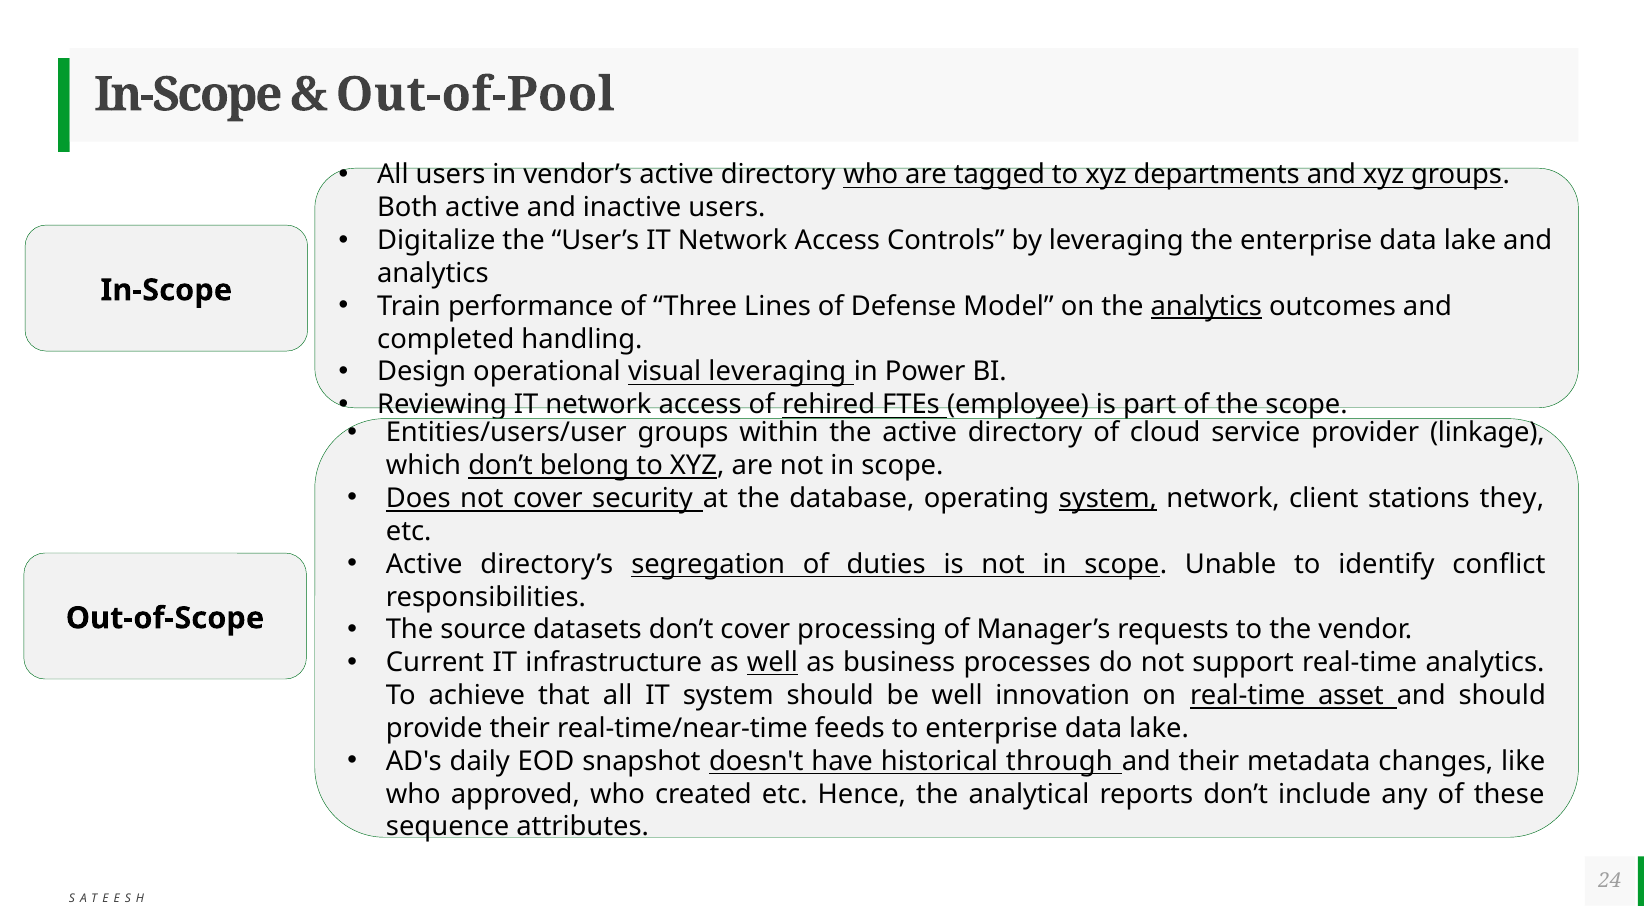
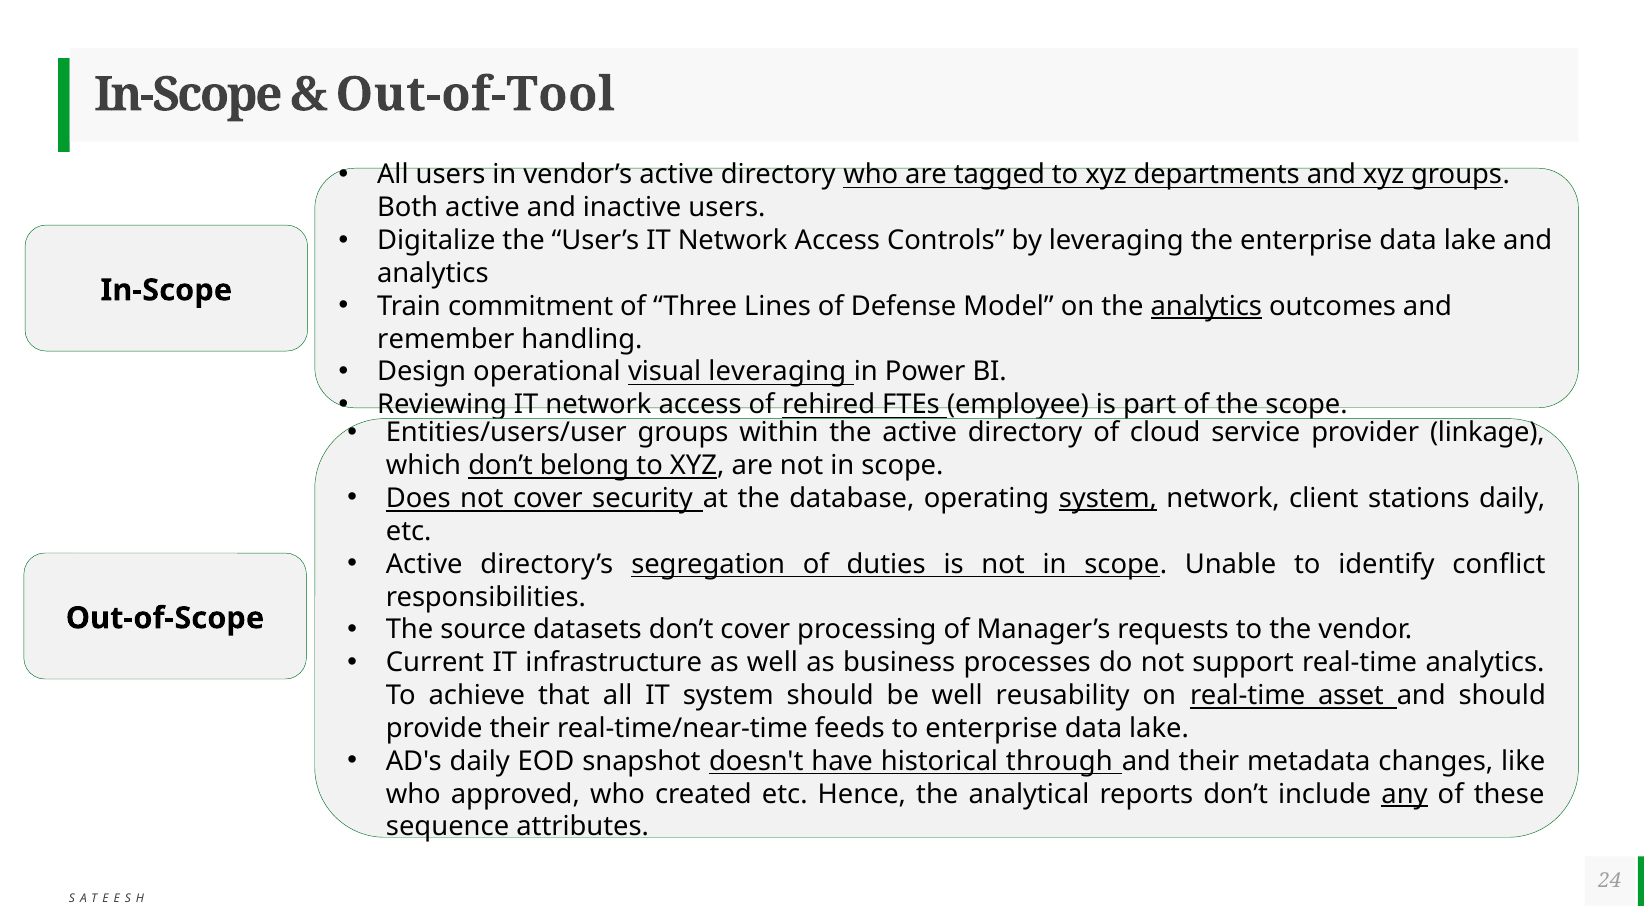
Out-of-Pool: Out-of-Pool -> Out-of-Tool
performance: performance -> commitment
completed: completed -> remember
stations they: they -> daily
well at (772, 663) underline: present -> none
innovation: innovation -> reusability
any underline: none -> present
